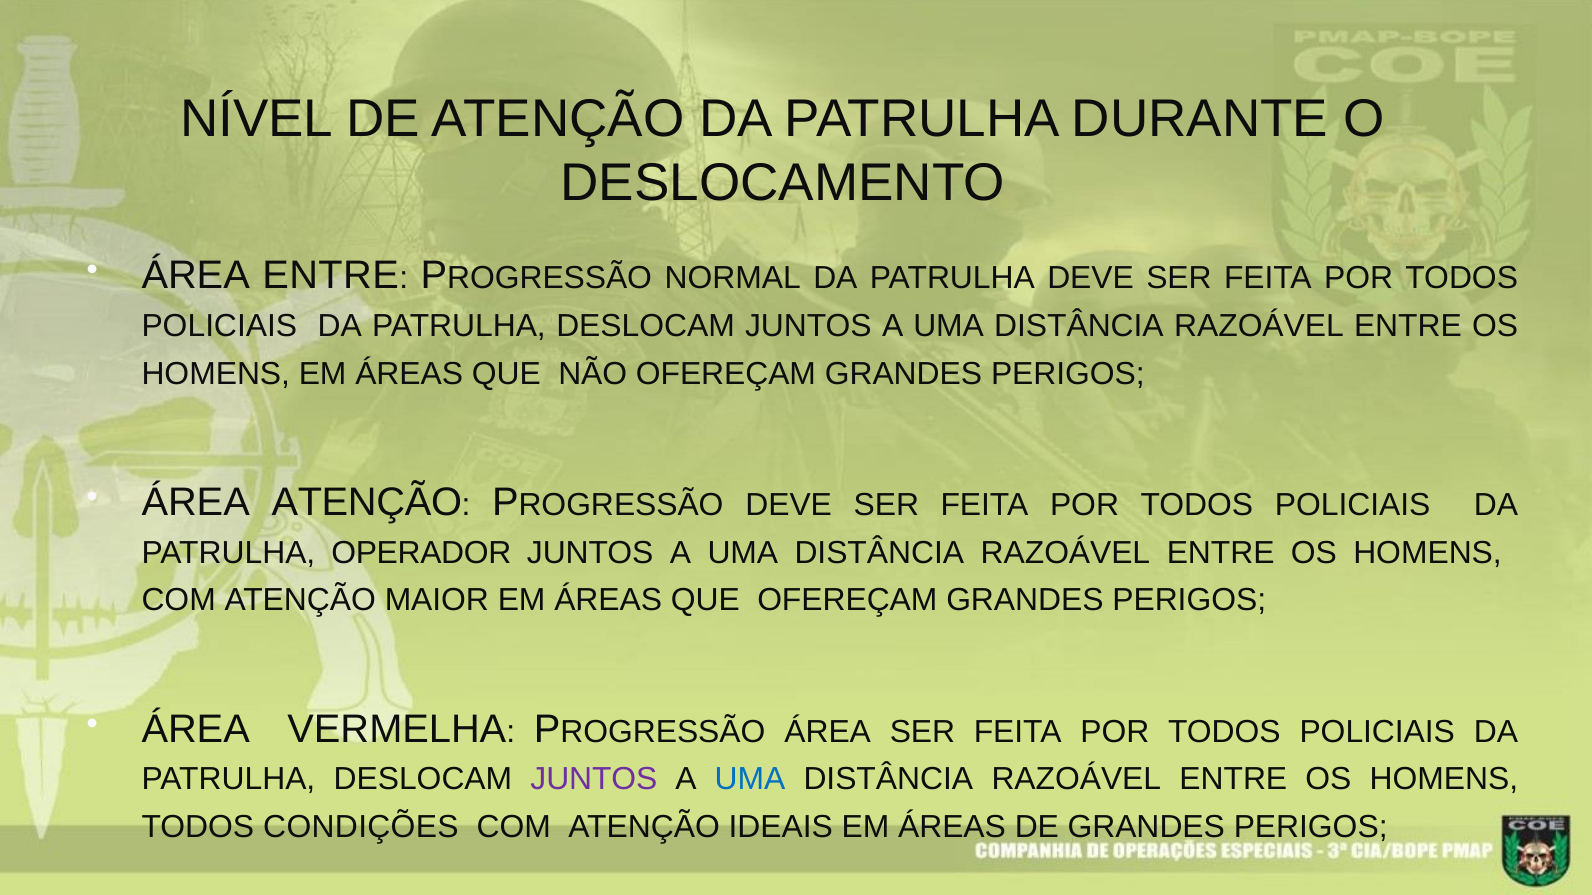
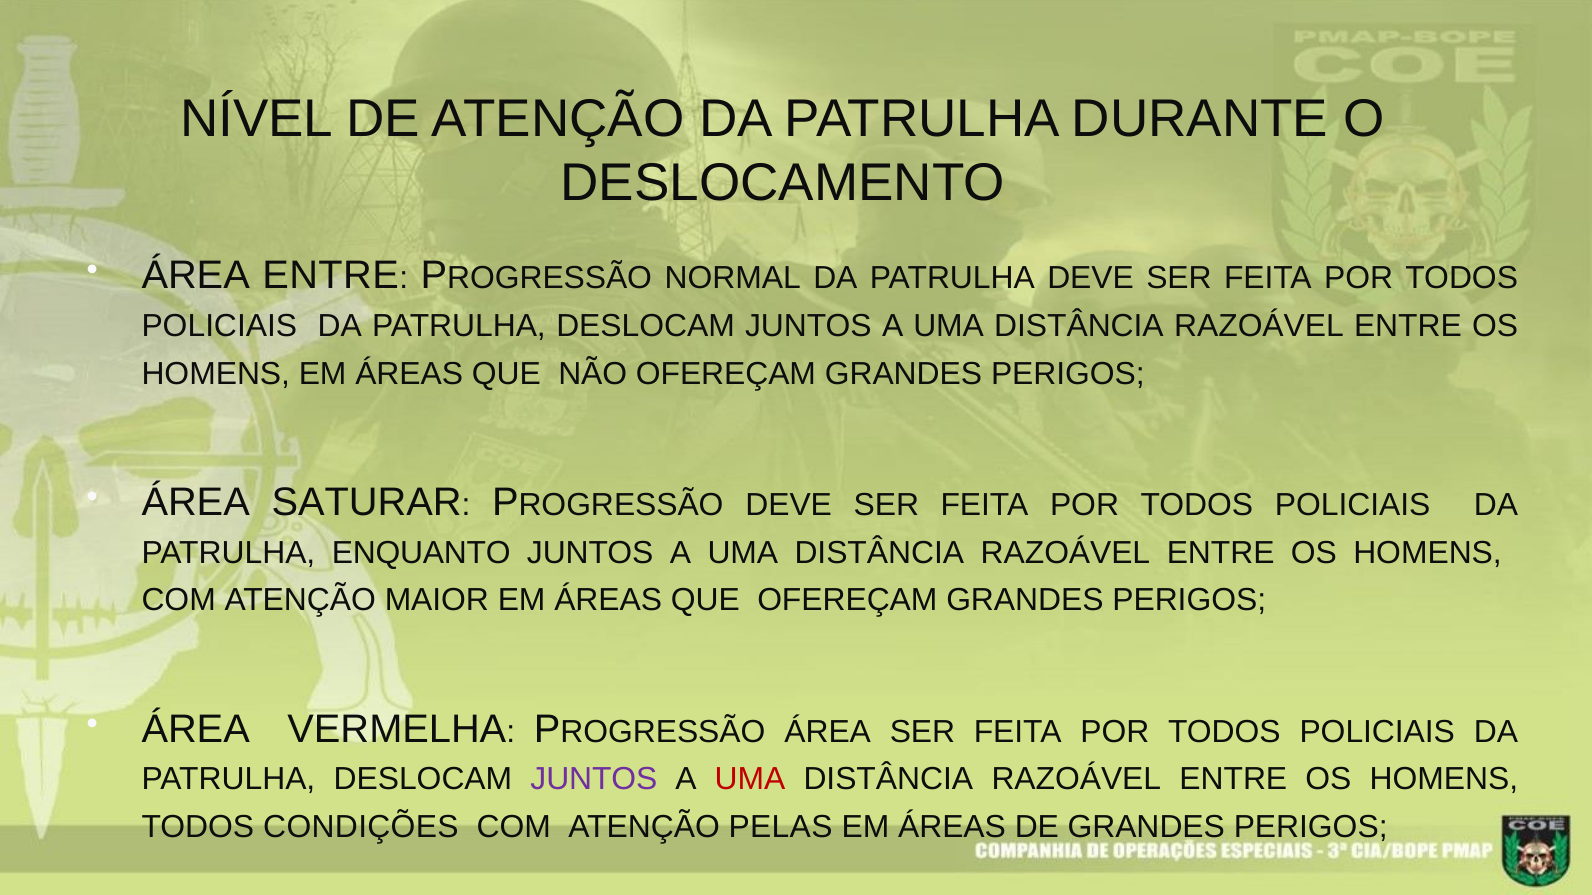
ÁREA ATENÇÃO: ATENÇÃO -> SATURAR
OPERADOR: OPERADOR -> ENQUANTO
UMA at (750, 780) colour: blue -> red
IDEAIS: IDEAIS -> PELAS
